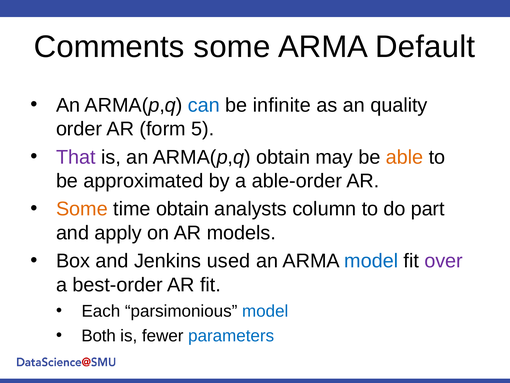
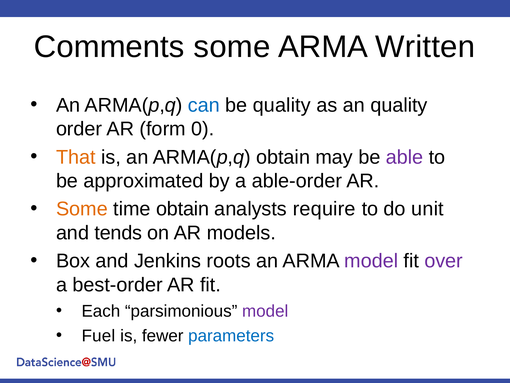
Default: Default -> Written
be infinite: infinite -> quality
5: 5 -> 0
That colour: purple -> orange
able colour: orange -> purple
column: column -> require
part: part -> unit
apply: apply -> tends
used: used -> roots
model at (371, 261) colour: blue -> purple
model at (265, 311) colour: blue -> purple
Both: Both -> Fuel
